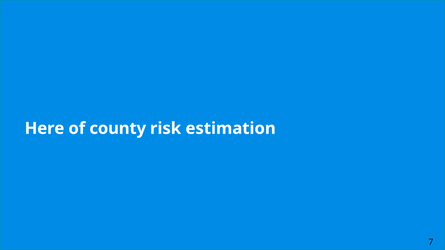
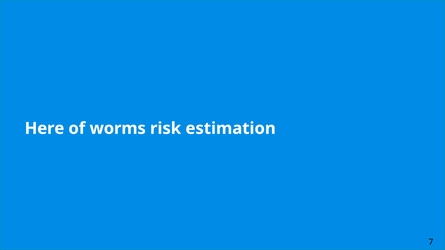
county: county -> worms
